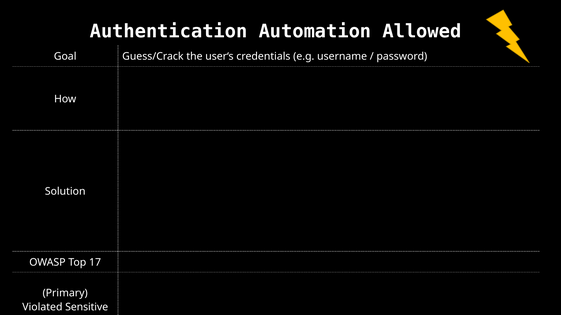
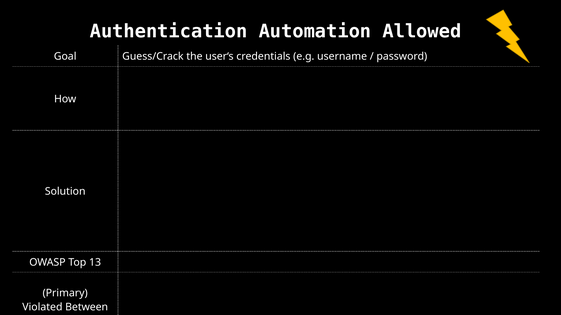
17: 17 -> 13
Sensitive: Sensitive -> Between
